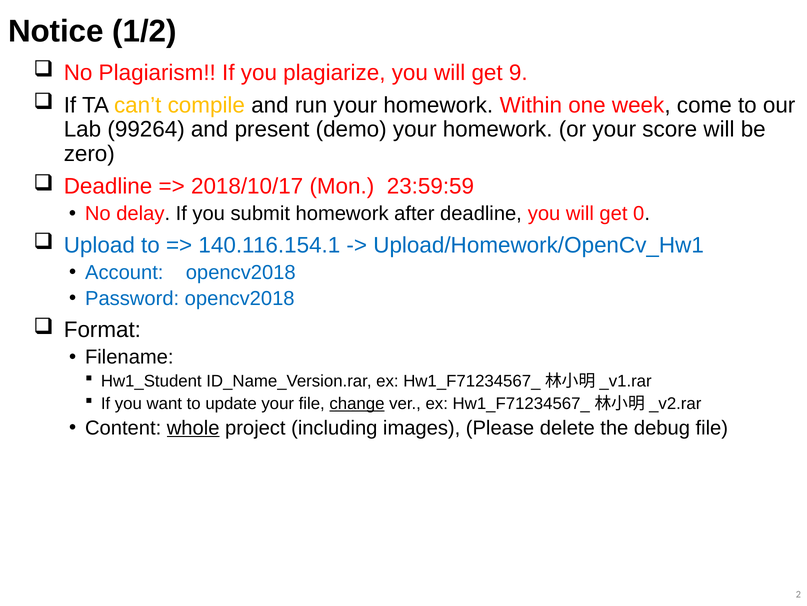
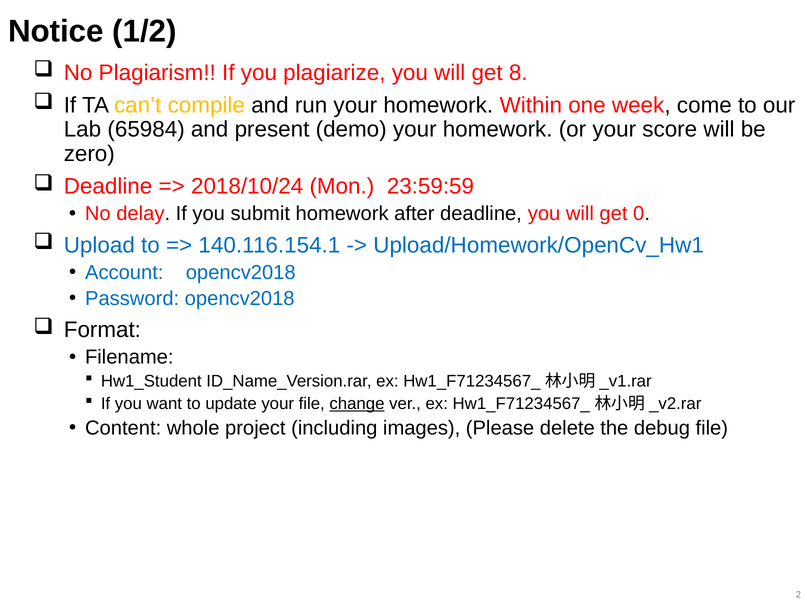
9: 9 -> 8
99264: 99264 -> 65984
2018/10/17: 2018/10/17 -> 2018/10/24
whole underline: present -> none
